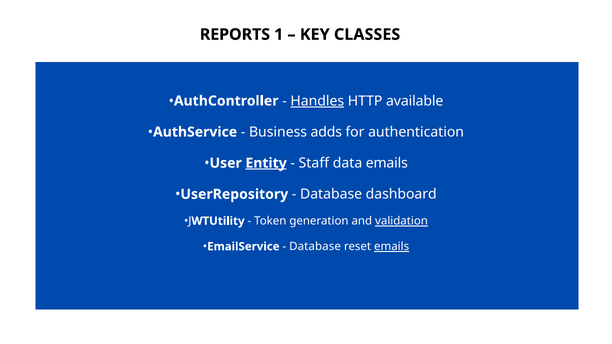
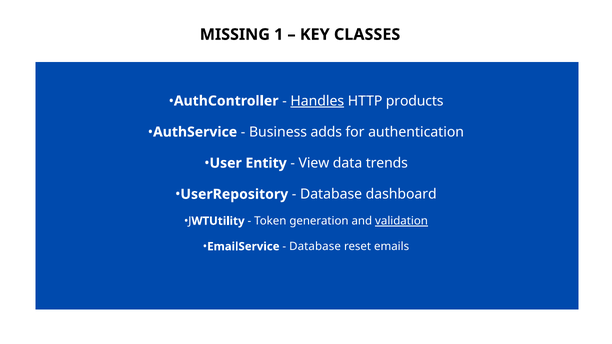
REPORTS: REPORTS -> MISSING
available: available -> products
Entity underline: present -> none
Staff: Staff -> View
data emails: emails -> trends
emails at (392, 247) underline: present -> none
